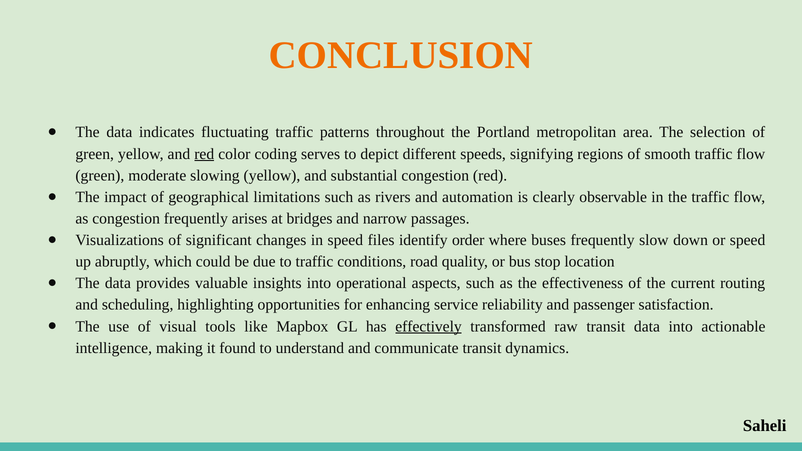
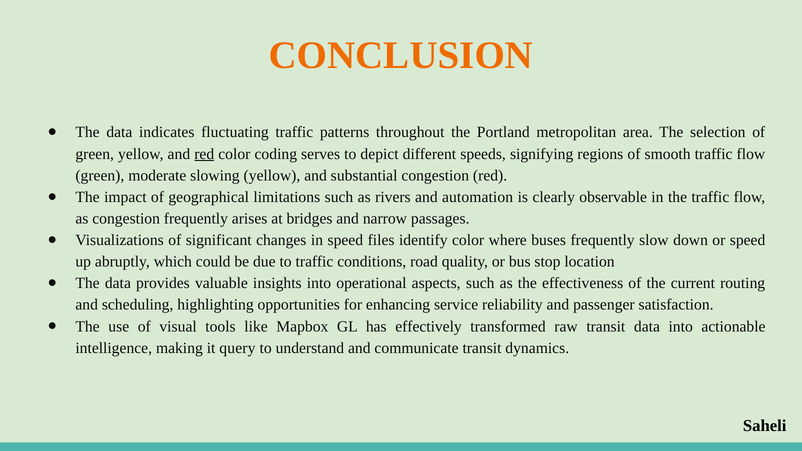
identify order: order -> color
effectively underline: present -> none
found: found -> query
